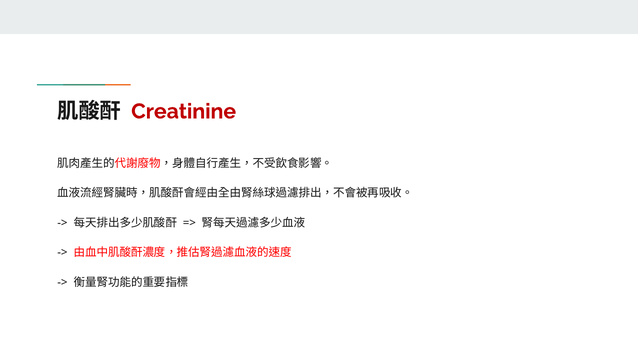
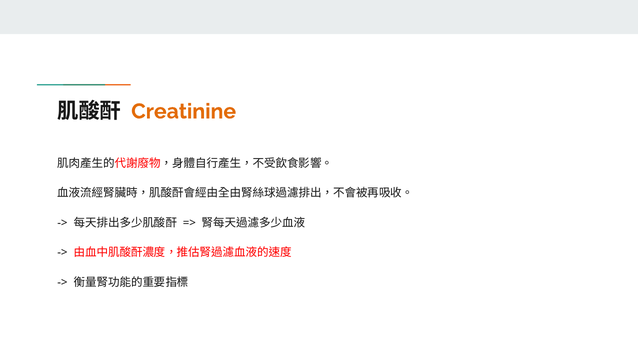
Creatinine colour: red -> orange
